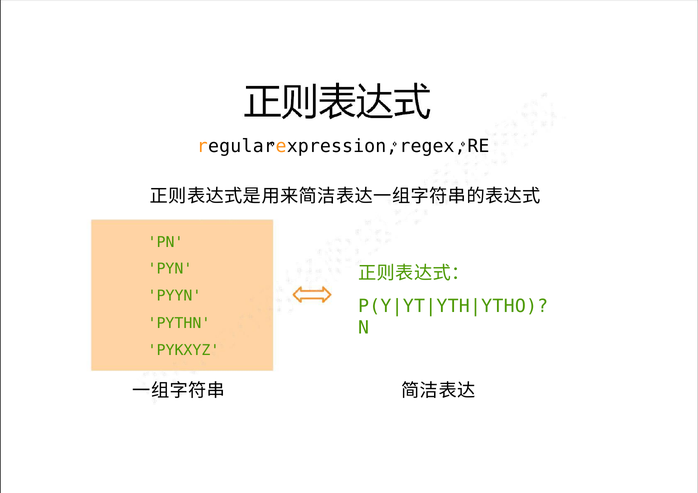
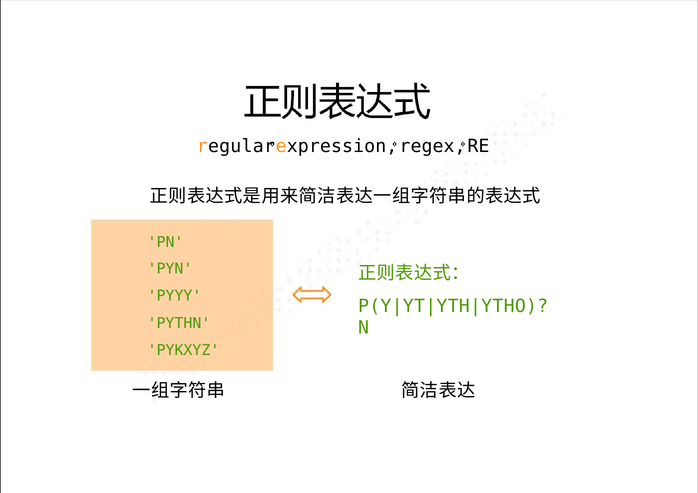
PYYN: PYYN -> PYYY
